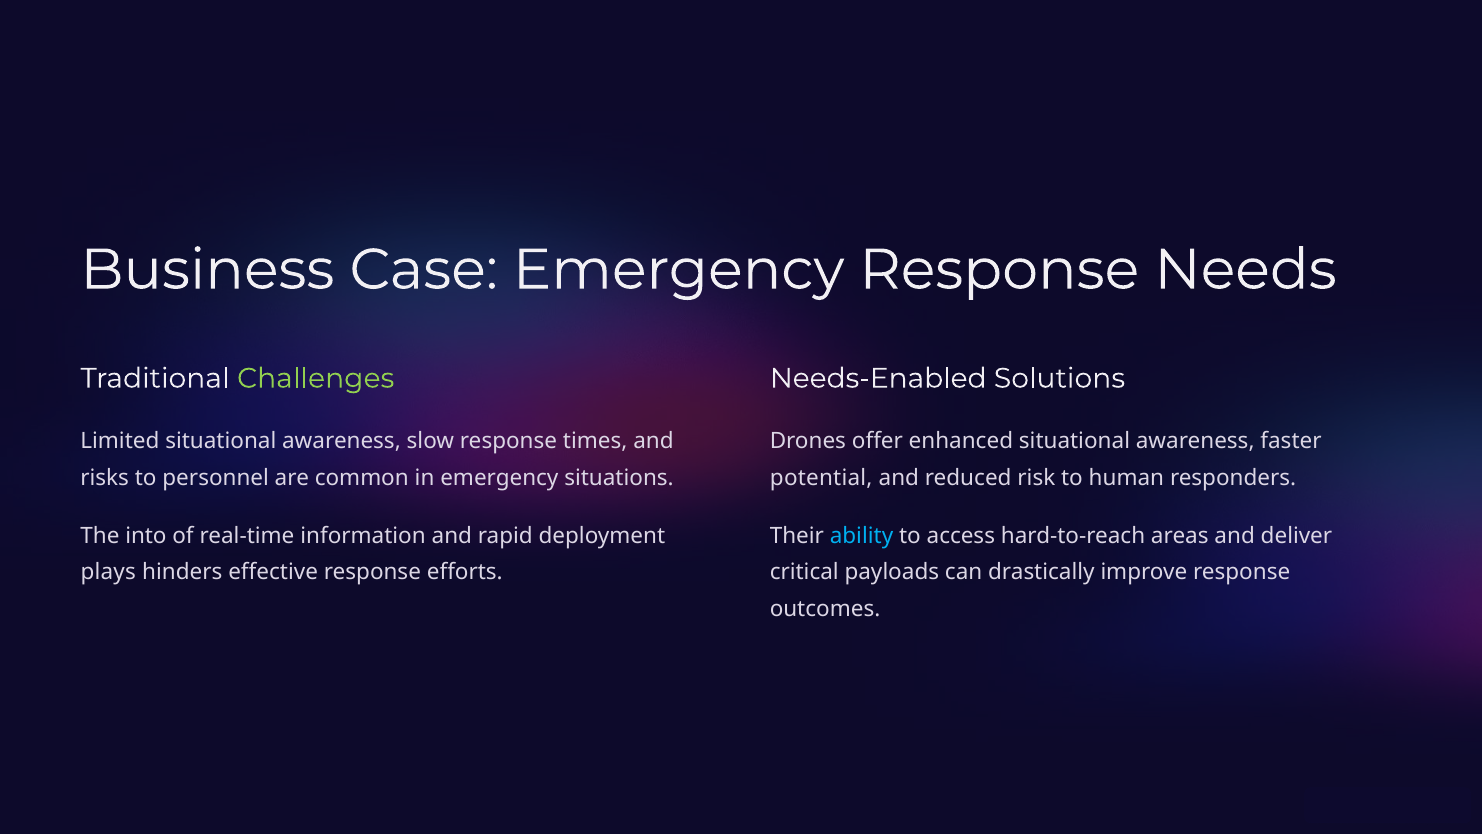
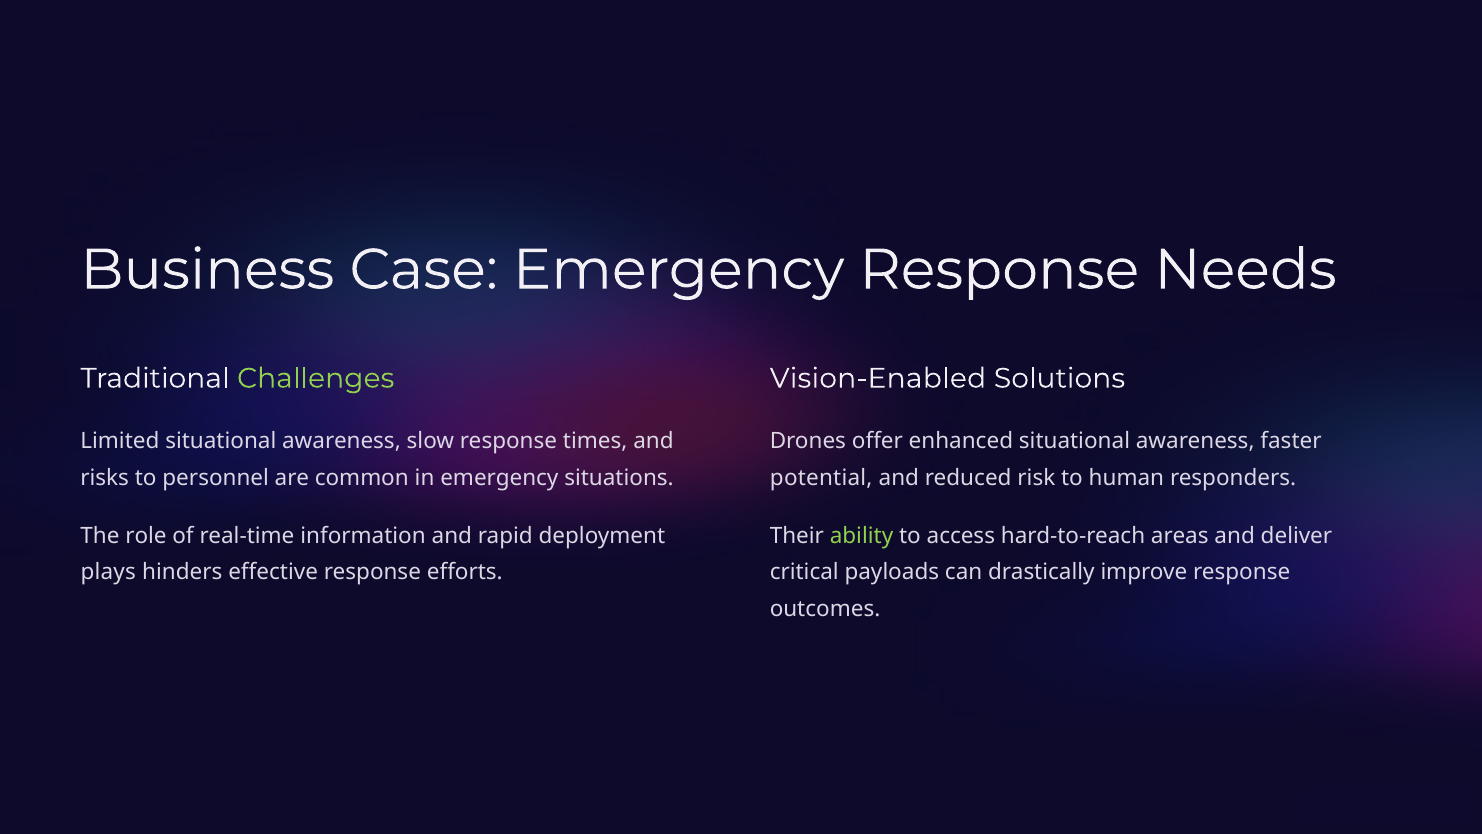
Needs-Enabled: Needs-Enabled -> Vision-Enabled
into: into -> role
ability colour: light blue -> light green
